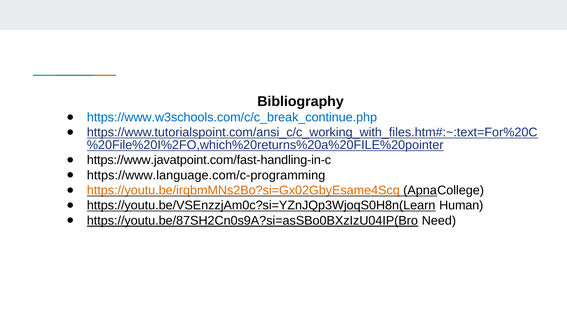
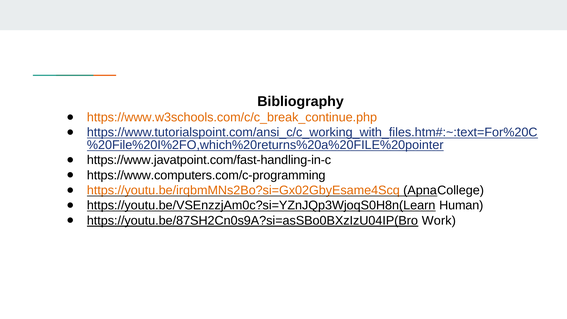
https://www.w3schools.com/c/c_break_continue.php colour: blue -> orange
https://www.language.com/c-programming: https://www.language.com/c-programming -> https://www.computers.com/c-programming
Need: Need -> Work
